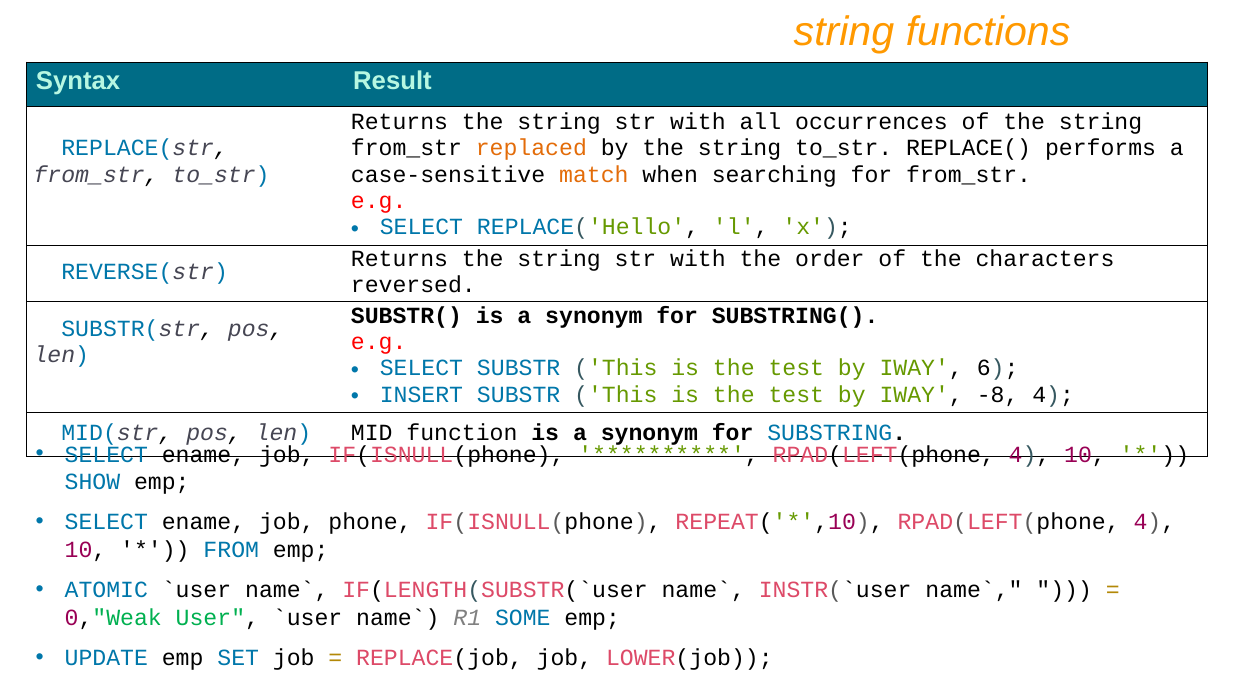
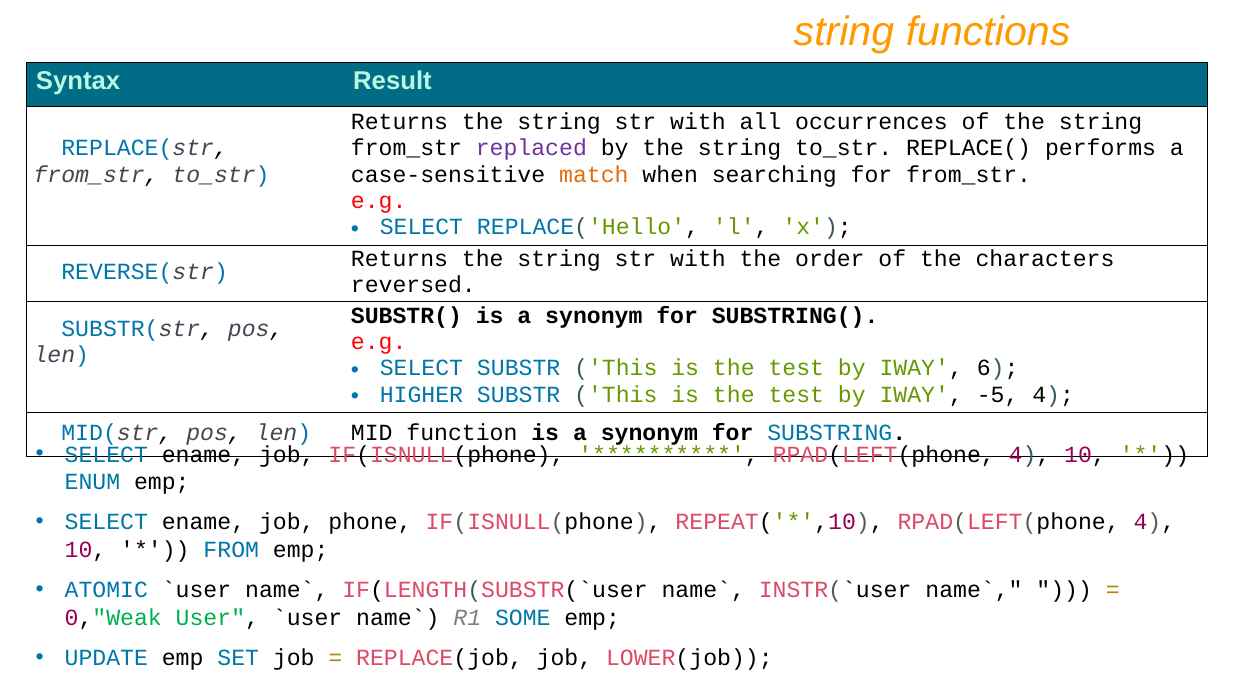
replaced colour: orange -> purple
INSERT: INSERT -> HIGHER
-8: -8 -> -5
SHOW: SHOW -> ENUM
